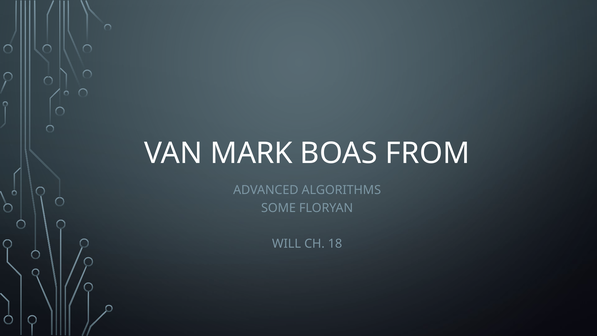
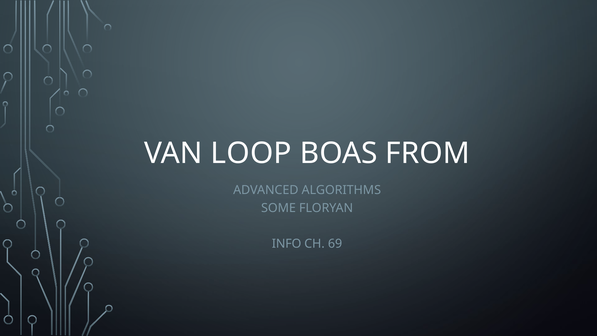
MARK: MARK -> LOOP
WILL: WILL -> INFO
18: 18 -> 69
